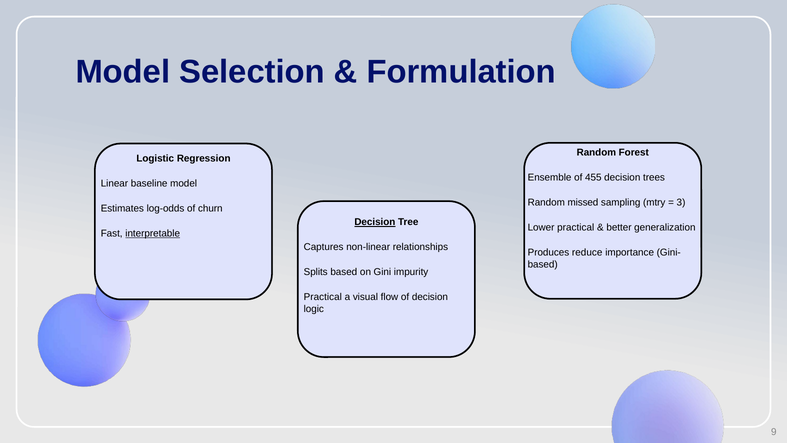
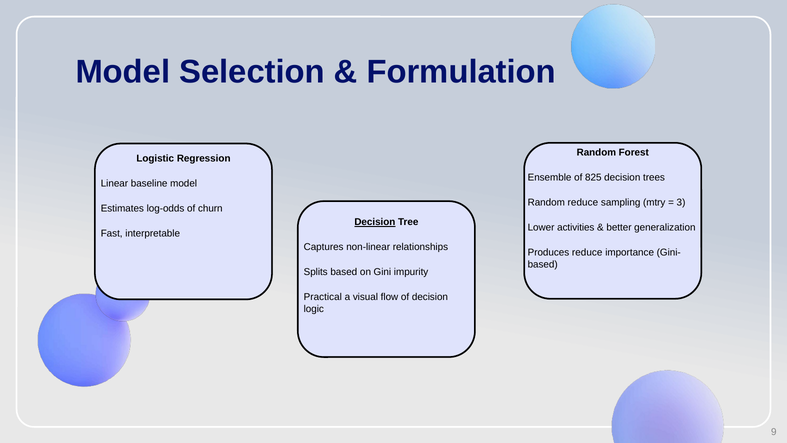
455: 455 -> 825
Random missed: missed -> reduce
Lower practical: practical -> activities
interpretable underline: present -> none
